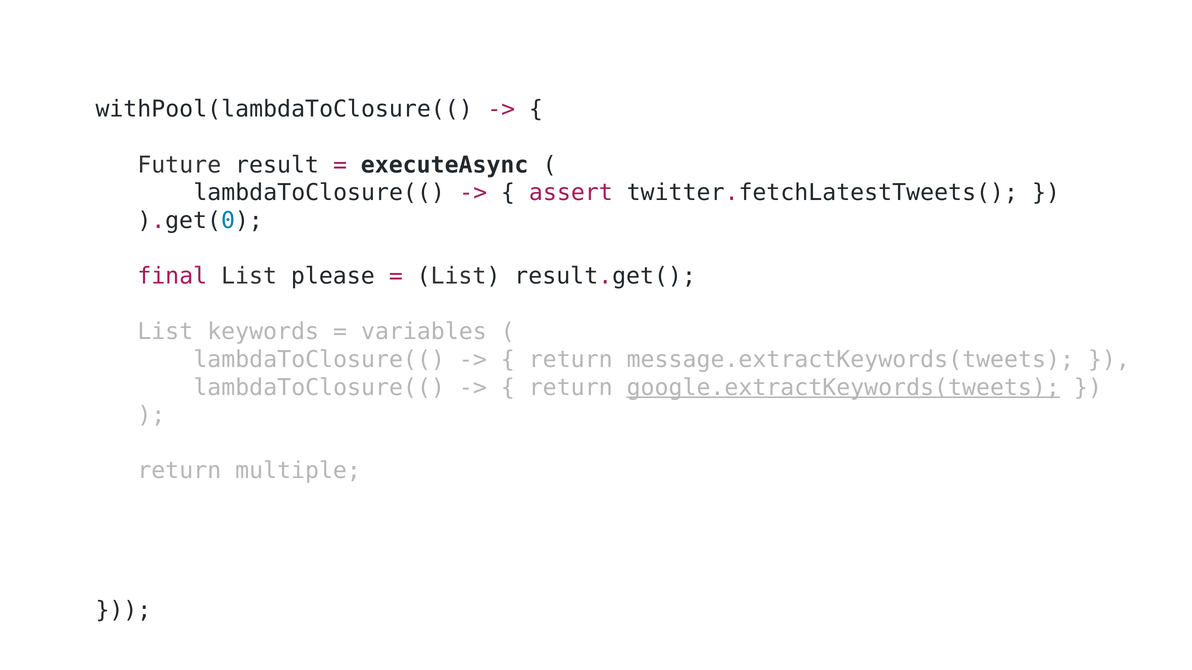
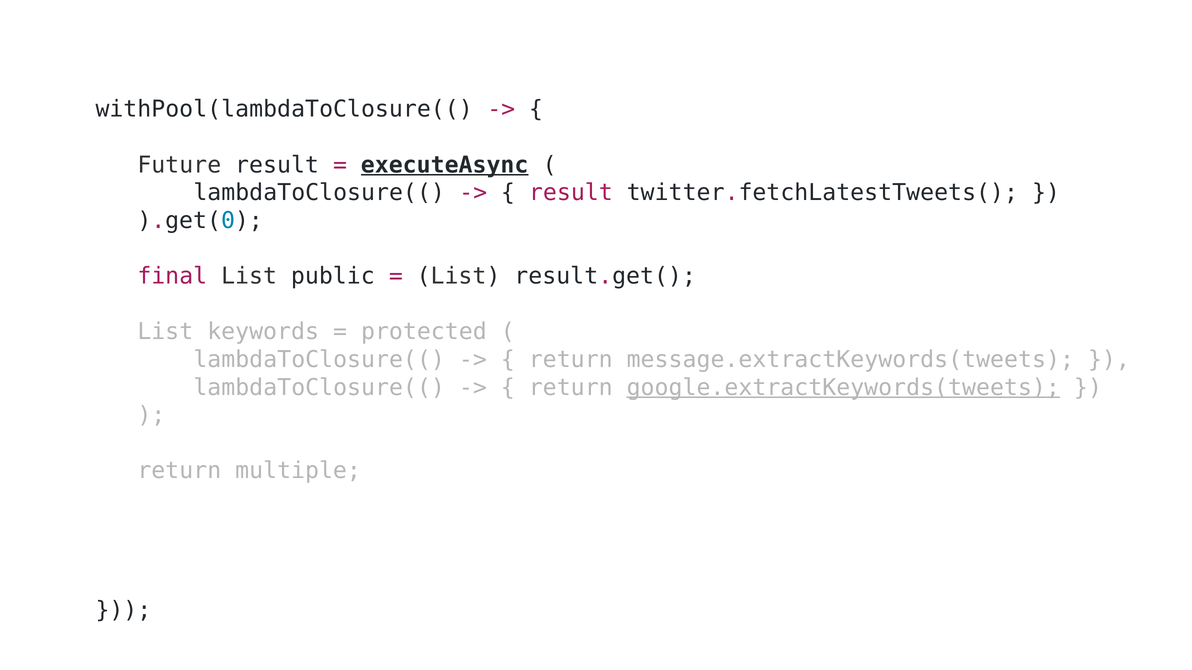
executeAsync underline: none -> present
assert at (571, 193): assert -> result
please: please -> public
variables: variables -> protected
